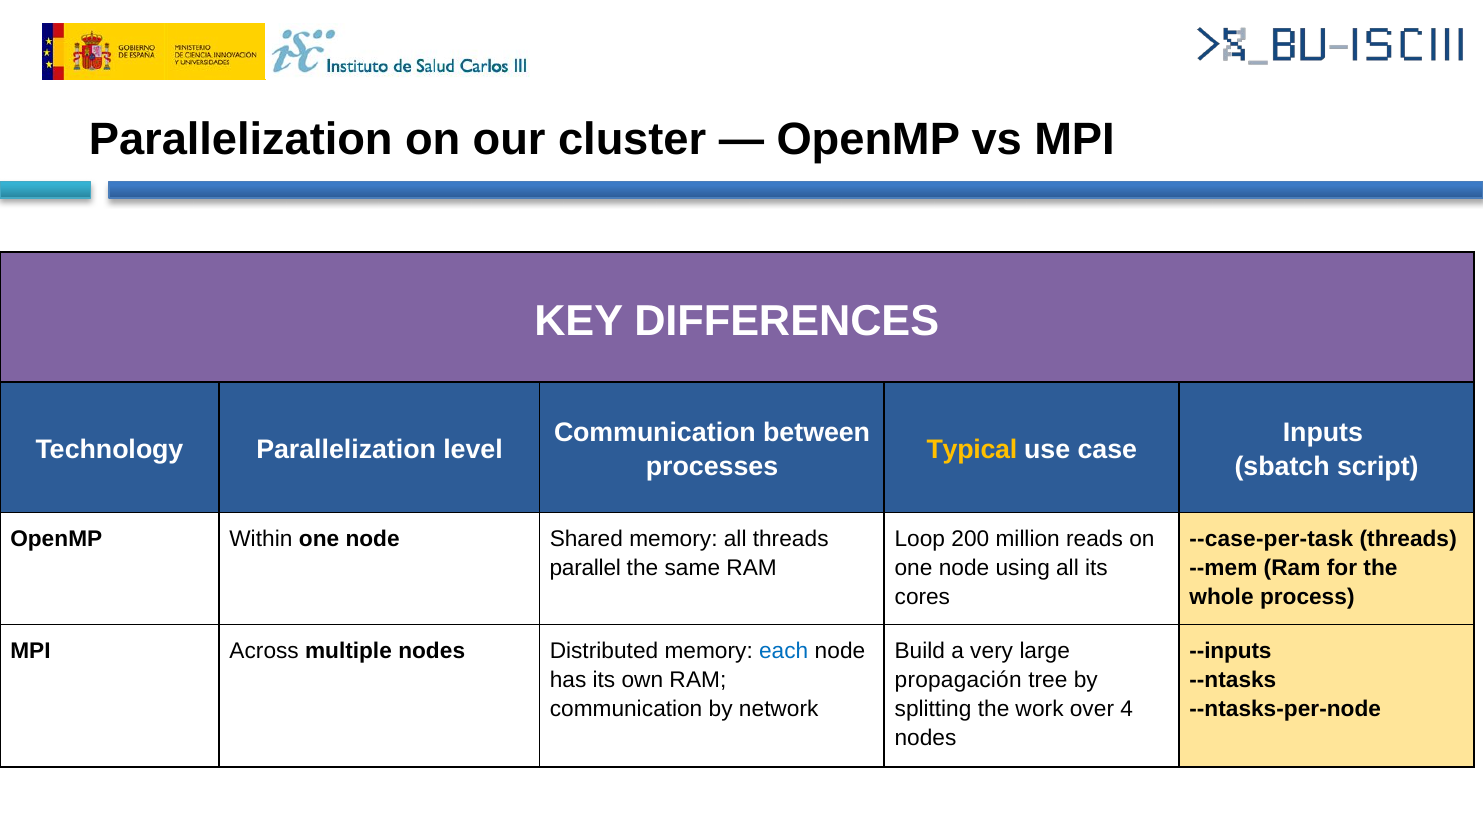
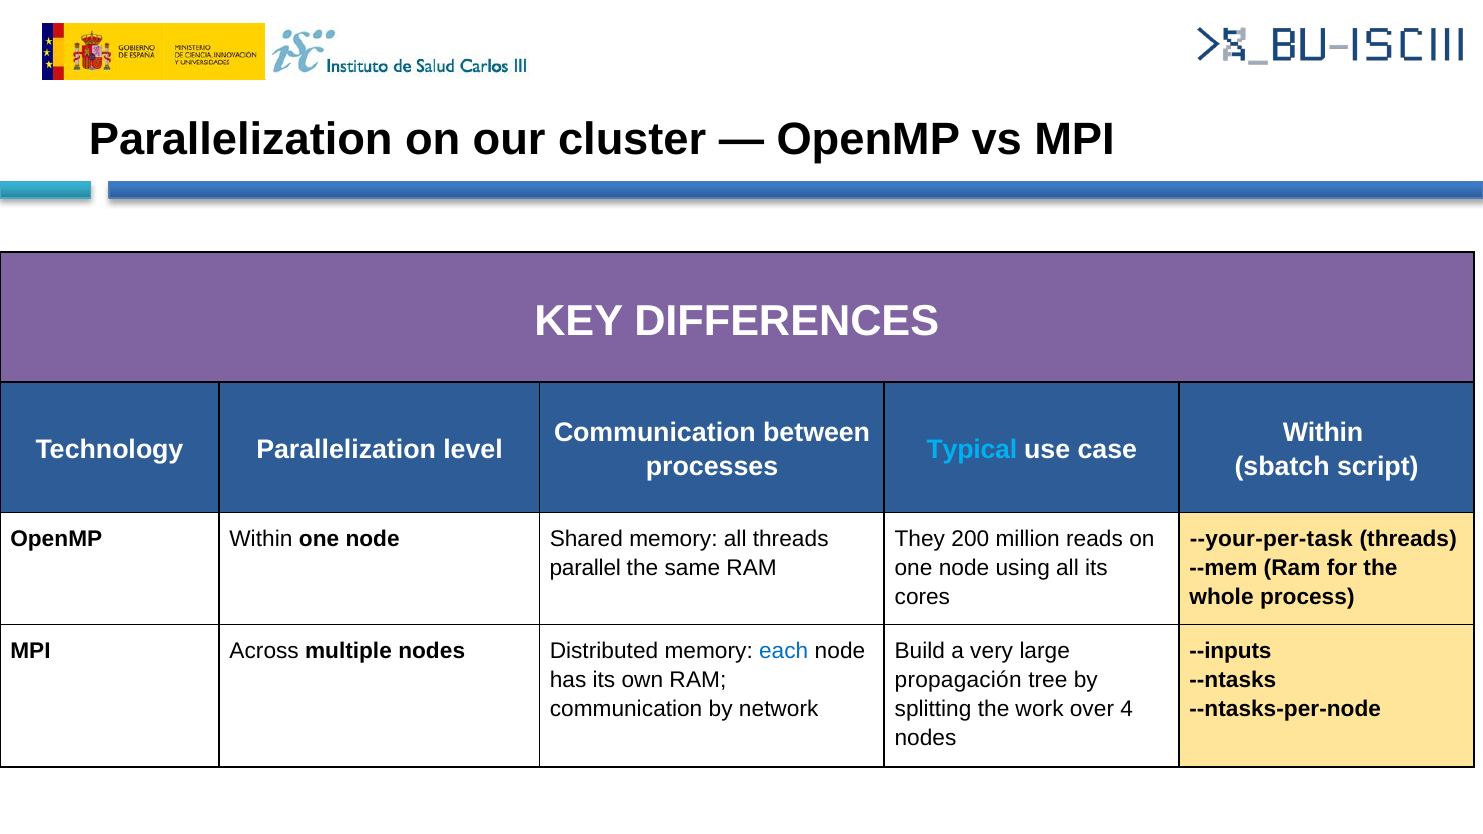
Inputs at (1323, 433): Inputs -> Within
Typical colour: yellow -> light blue
Loop: Loop -> They
--case-per-task: --case-per-task -> --your-per-task
